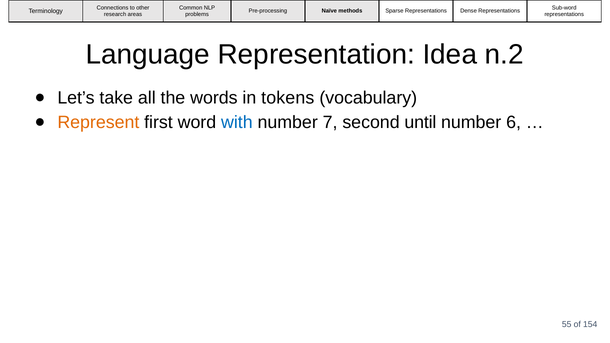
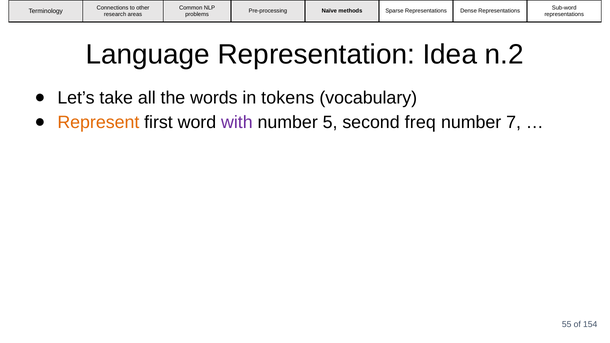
with colour: blue -> purple
7: 7 -> 5
until: until -> freq
6: 6 -> 7
